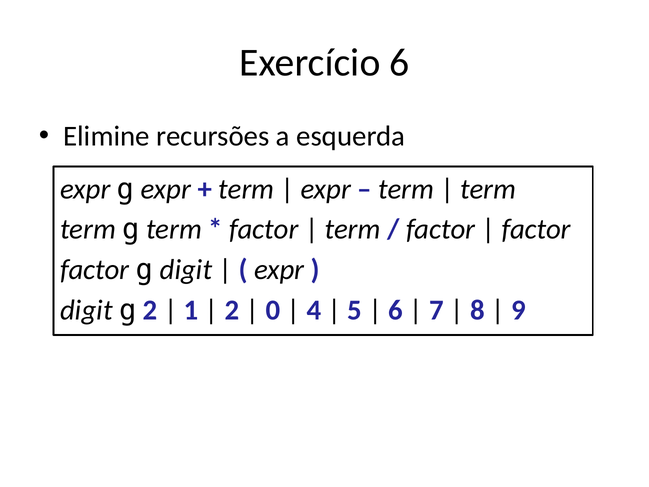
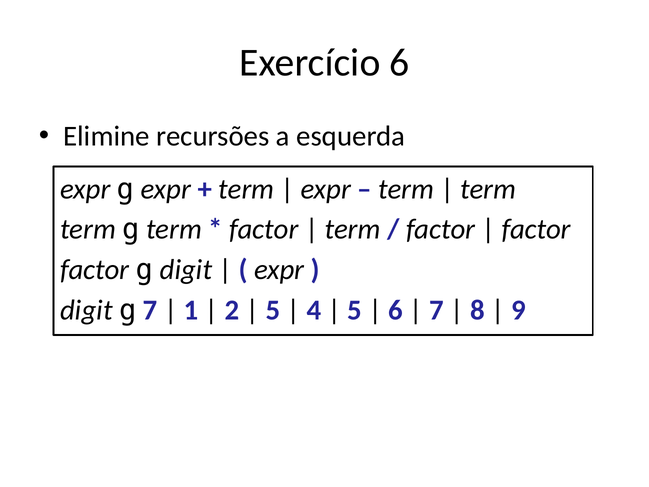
g 2: 2 -> 7
0 at (273, 310): 0 -> 5
